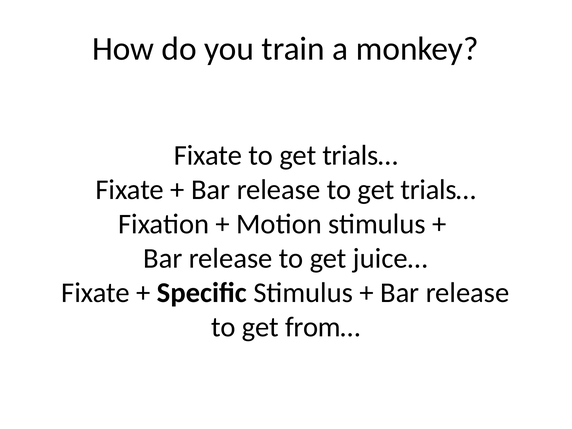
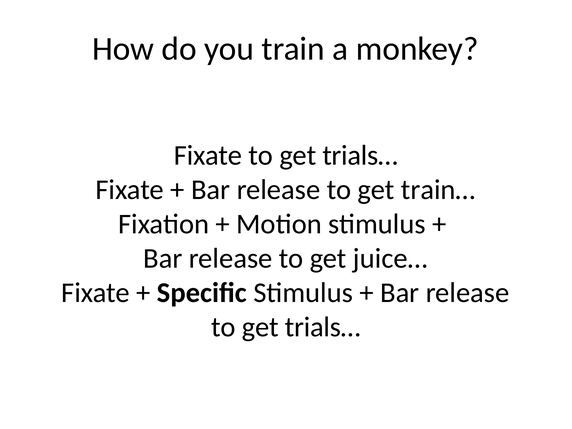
release to get trials…: trials… -> train…
from… at (323, 327): from… -> trials…
